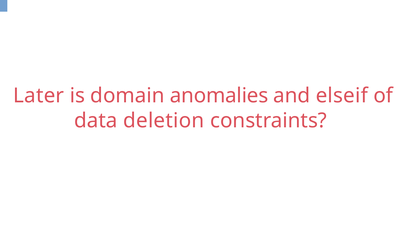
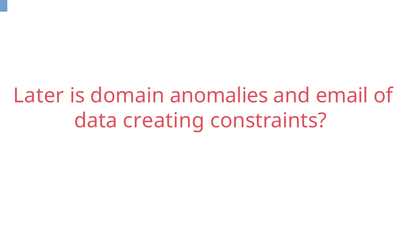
elseif: elseif -> email
deletion: deletion -> creating
